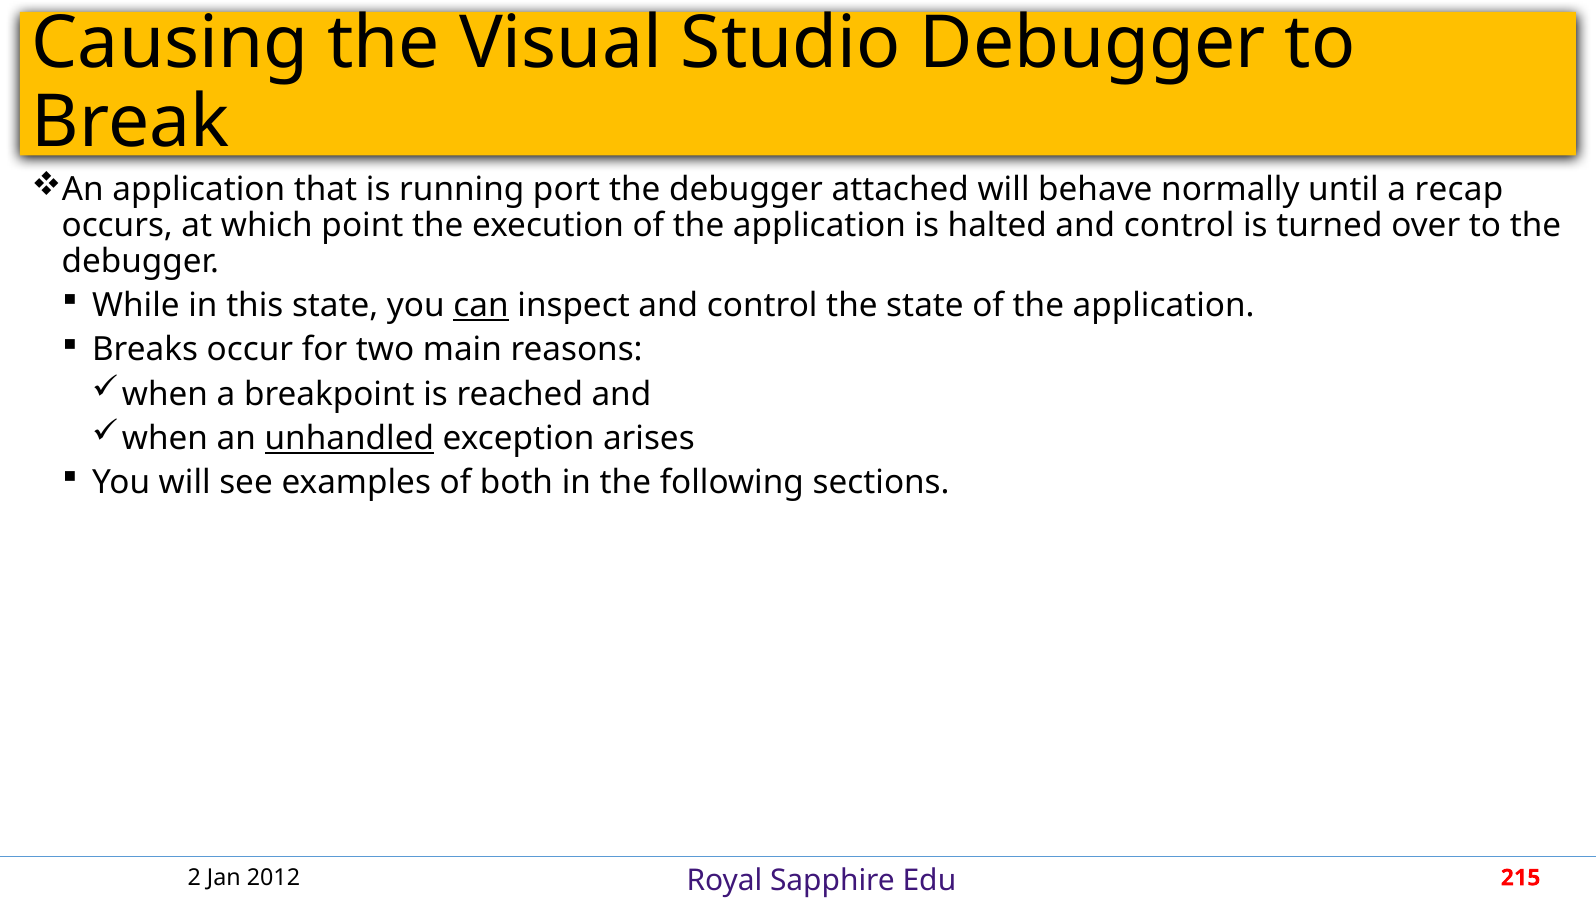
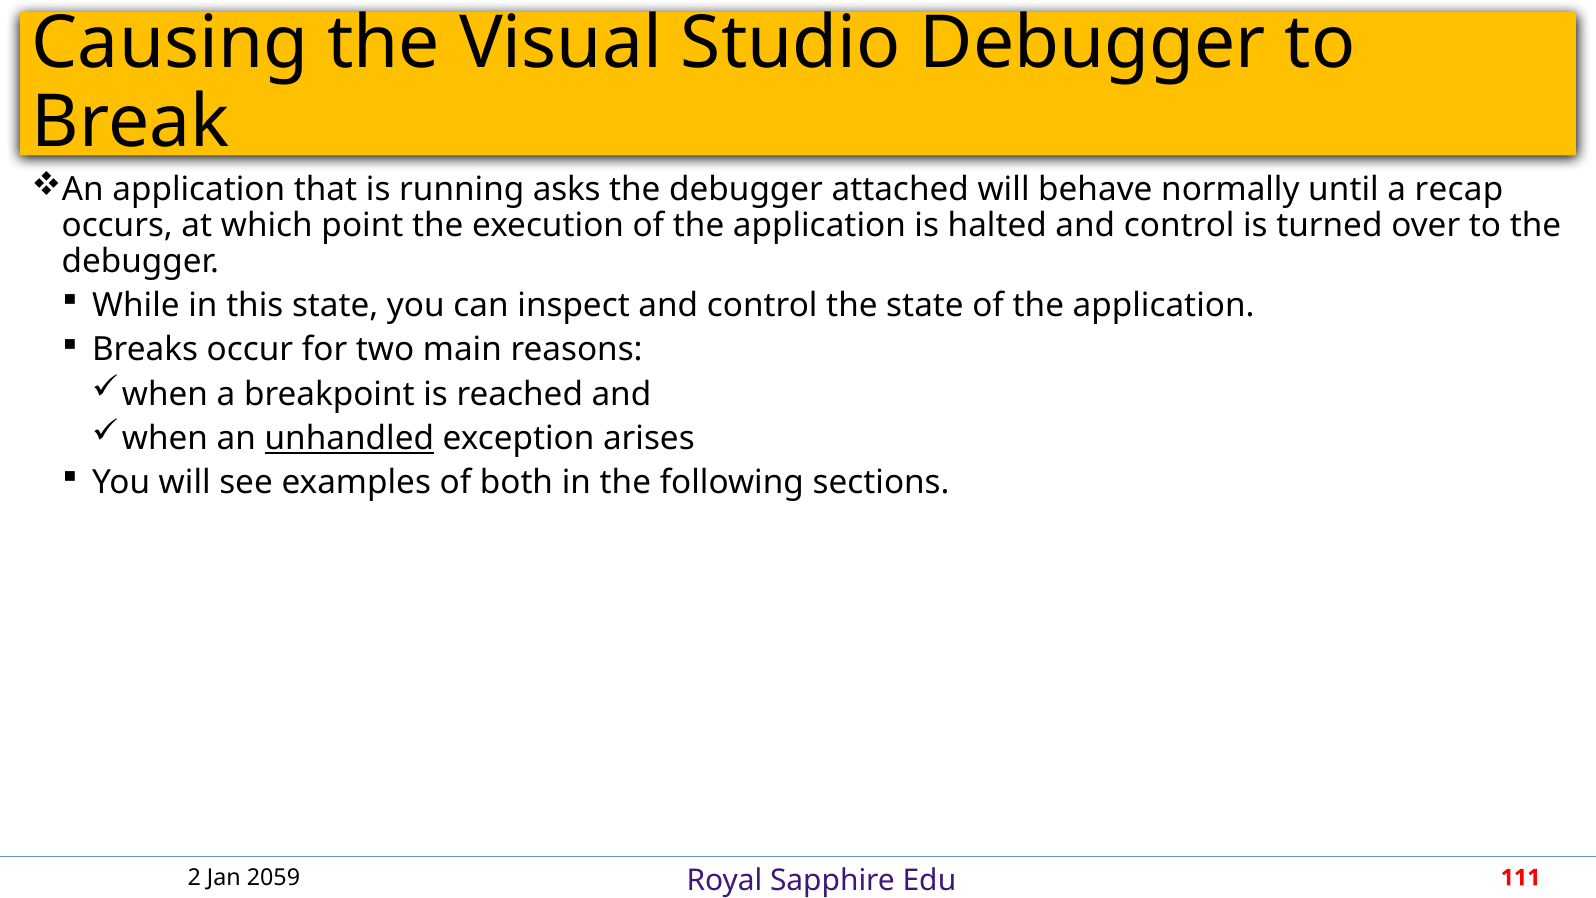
port: port -> asks
can underline: present -> none
2012: 2012 -> 2059
215: 215 -> 111
